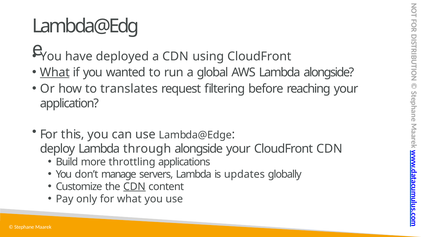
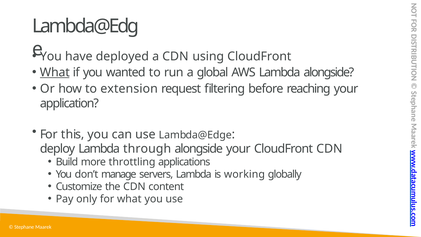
translates: translates -> extension
updates: updates -> working
CDN at (134, 186) underline: present -> none
